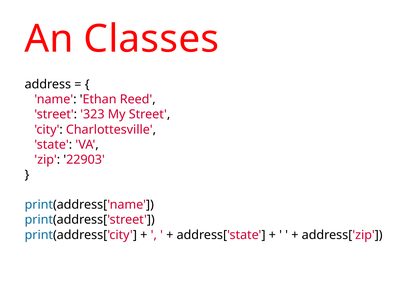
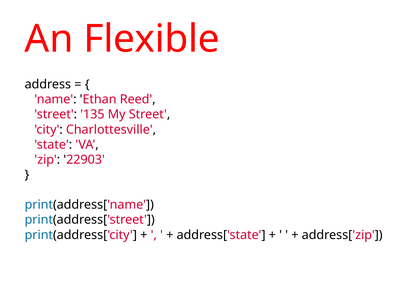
Classes: Classes -> Flexible
323: 323 -> 135
